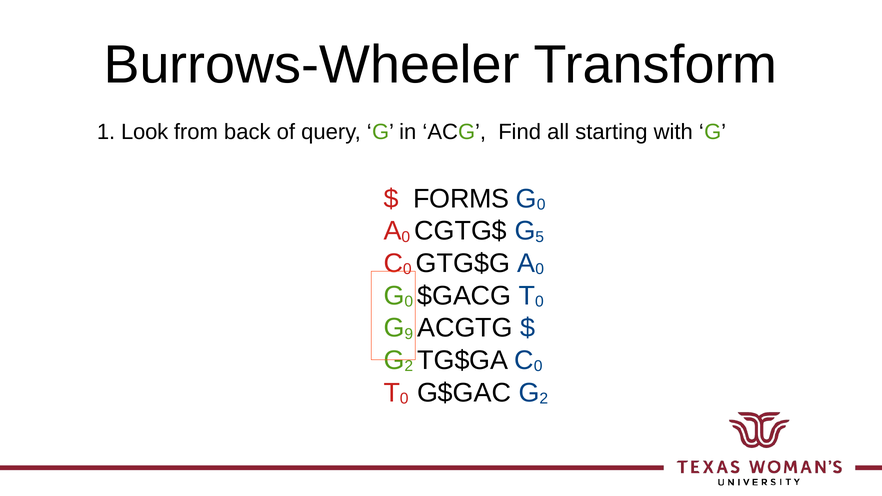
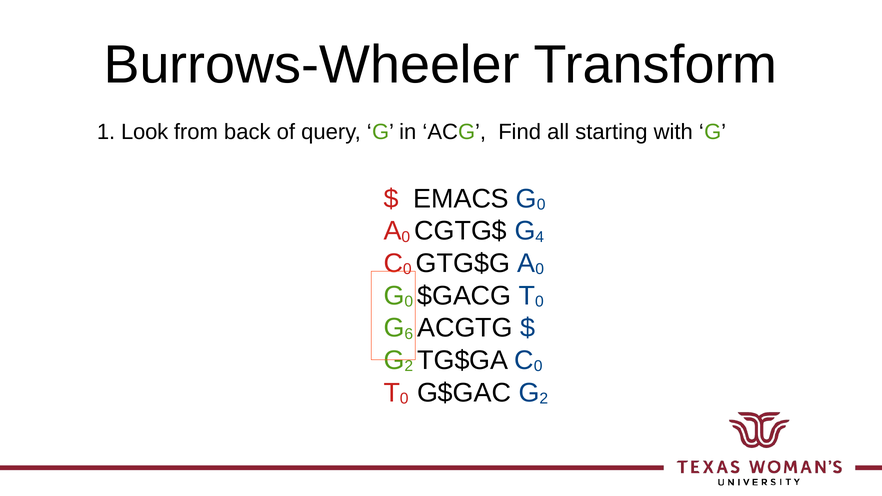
FORMS: FORMS -> EMACS
5: 5 -> 4
9: 9 -> 6
